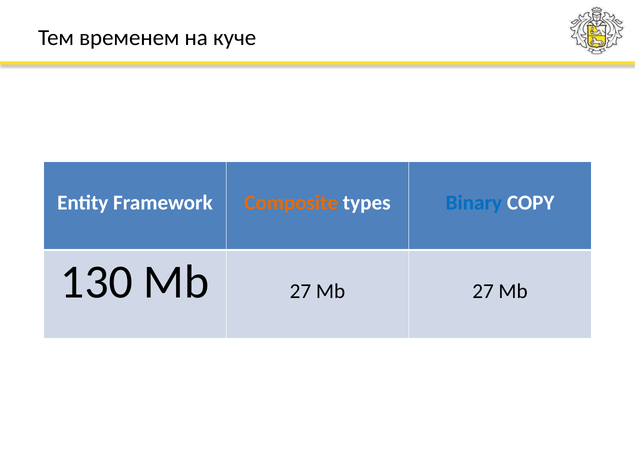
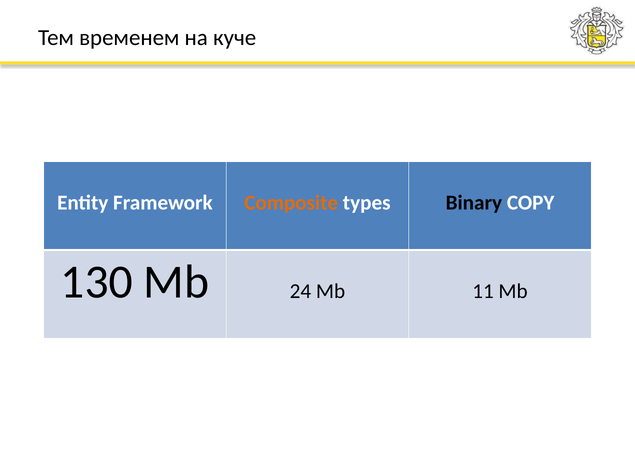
Binary colour: blue -> black
130 Mb 27: 27 -> 24
27 at (483, 291): 27 -> 11
